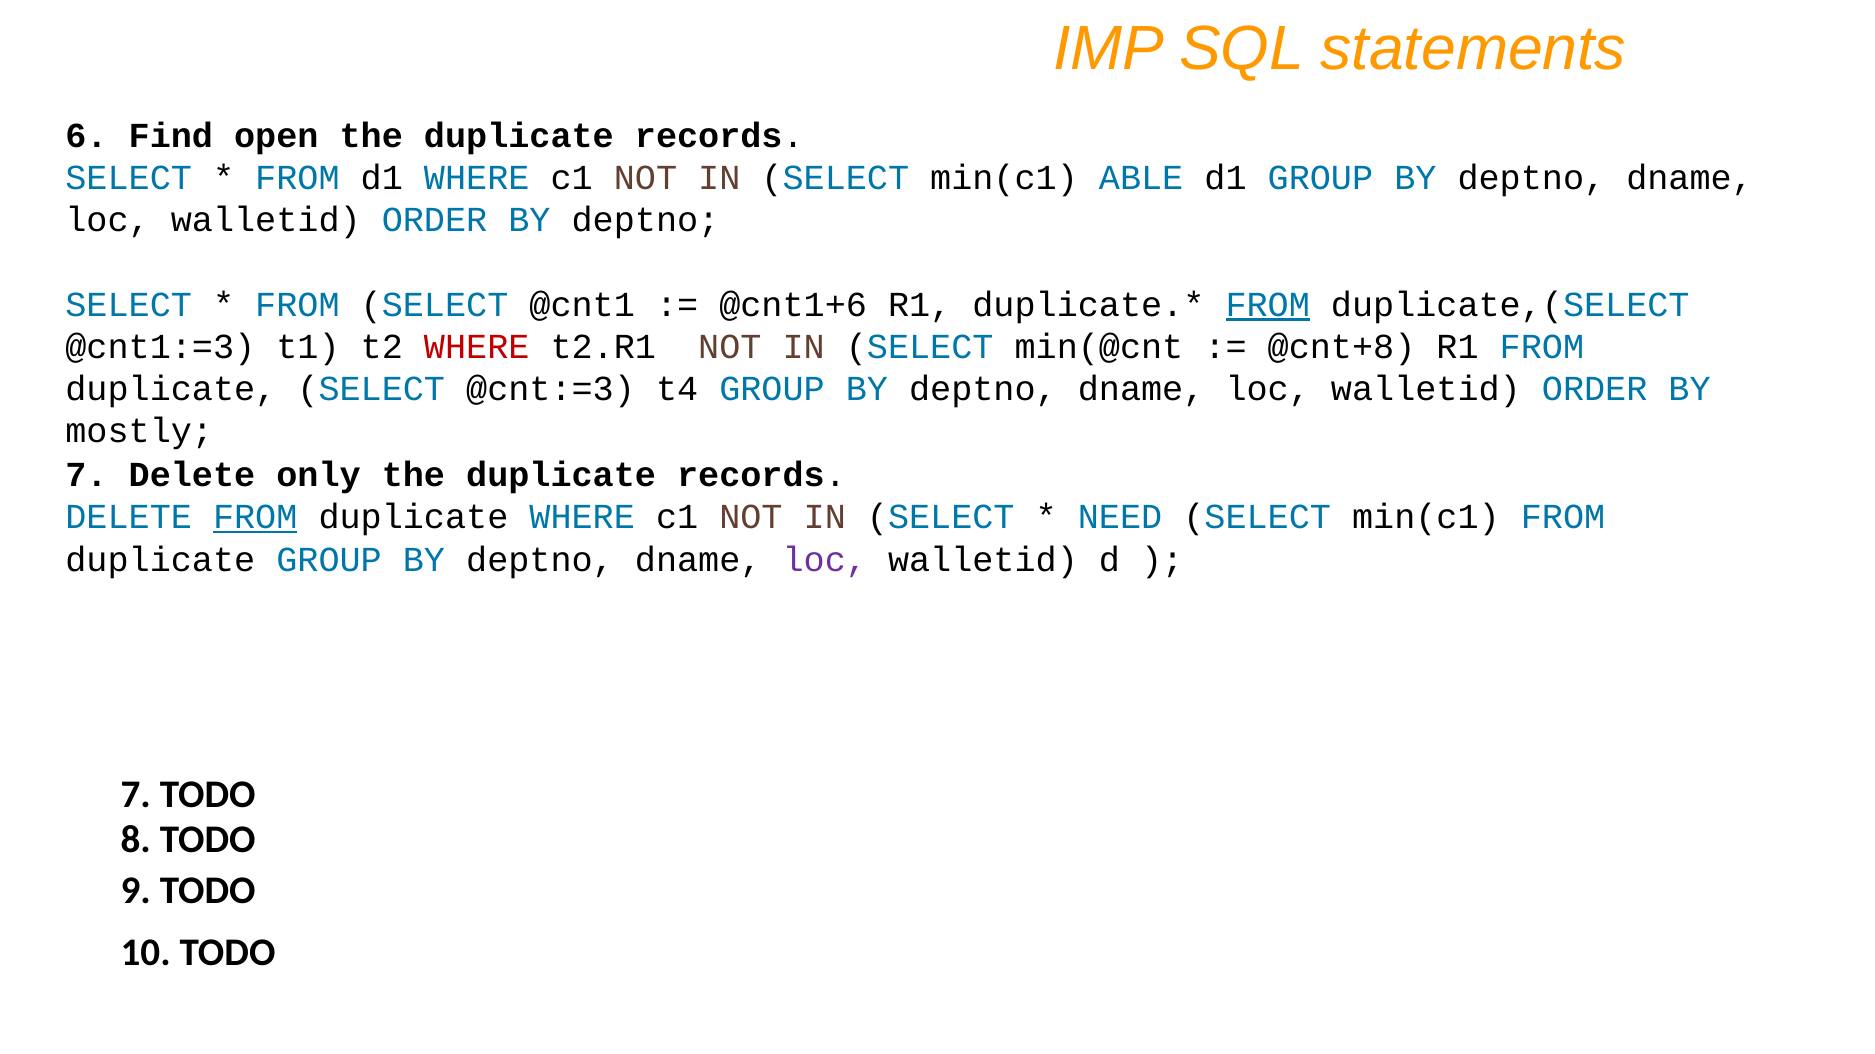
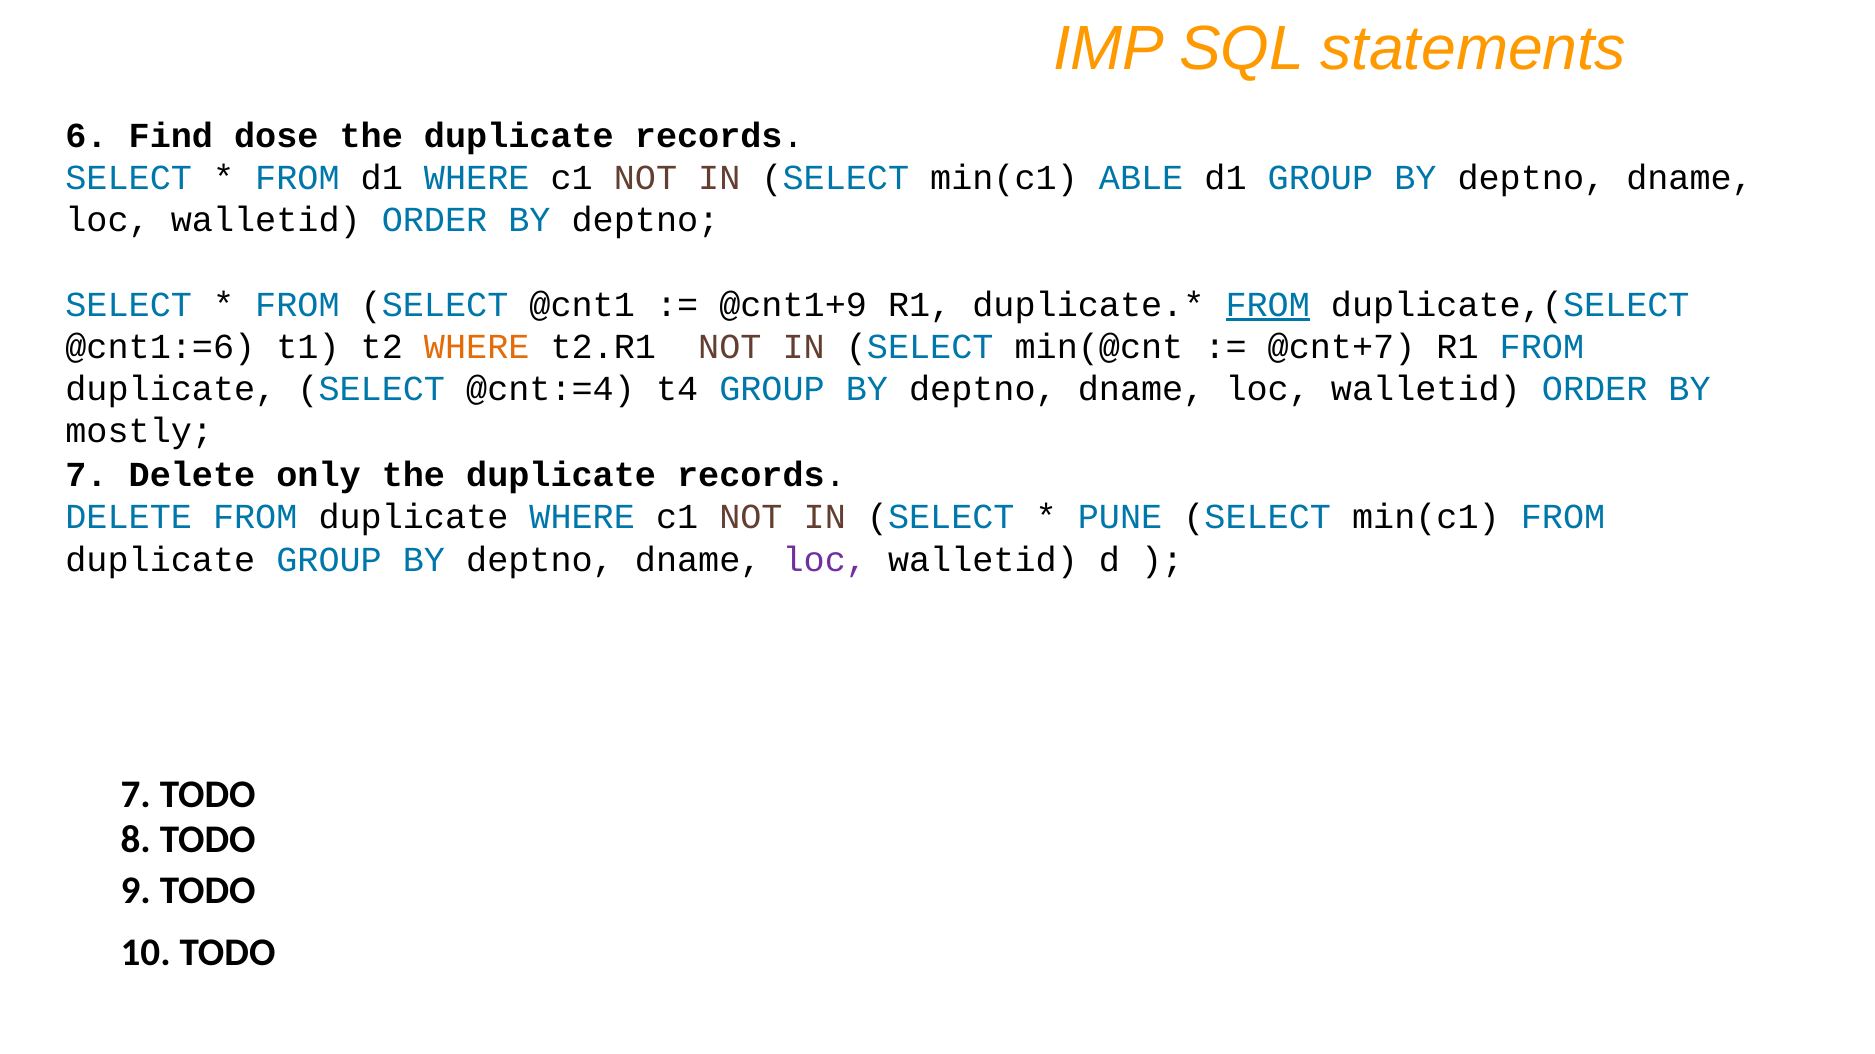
open: open -> dose
@cnt1+6: @cnt1+6 -> @cnt1+9
@cnt1:=3: @cnt1:=3 -> @cnt1:=6
WHERE at (477, 347) colour: red -> orange
@cnt+8: @cnt+8 -> @cnt+7
@cnt:=3: @cnt:=3 -> @cnt:=4
FROM at (255, 518) underline: present -> none
NEED: NEED -> PUNE
